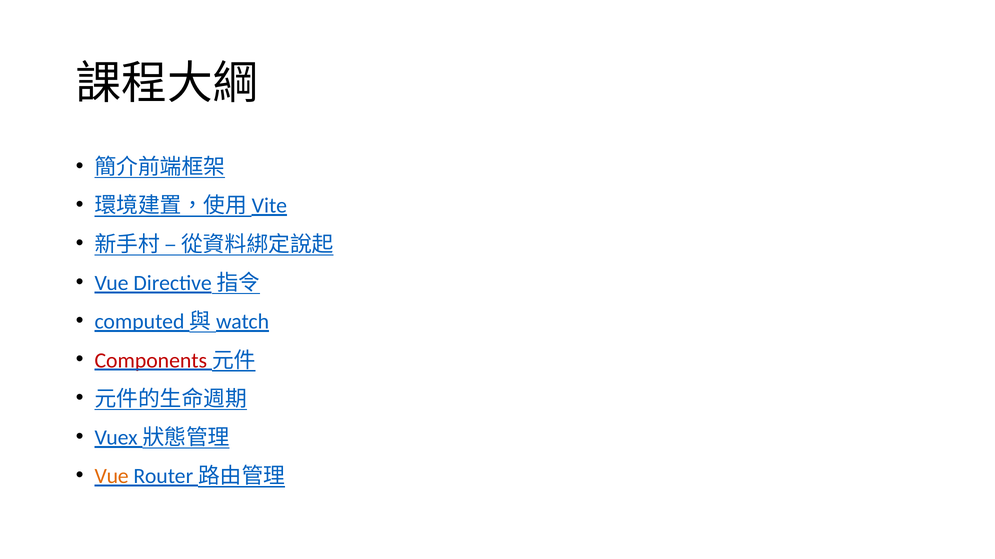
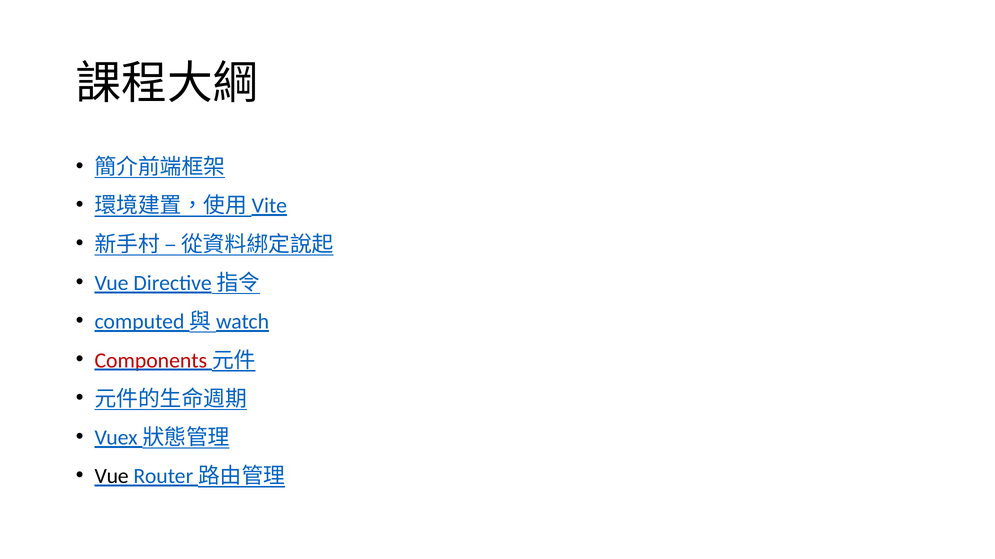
Vue at (112, 477) colour: orange -> black
